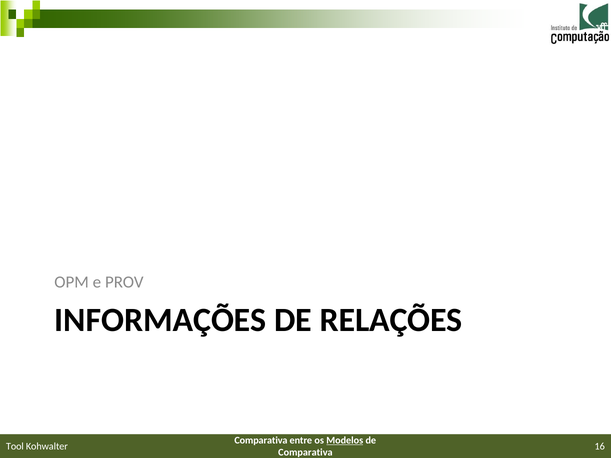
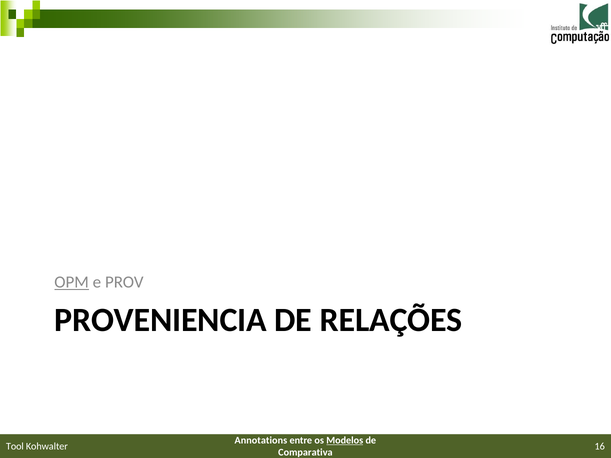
OPM underline: none -> present
INFORMAÇÕES: INFORMAÇÕES -> PROVENIENCIA
Comparativa at (261, 441): Comparativa -> Annotations
